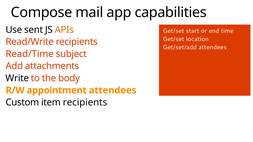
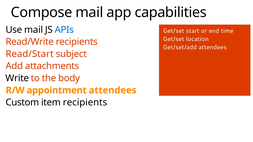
Use sent: sent -> mail
APIs colour: orange -> blue
Read/Time: Read/Time -> Read/Start
